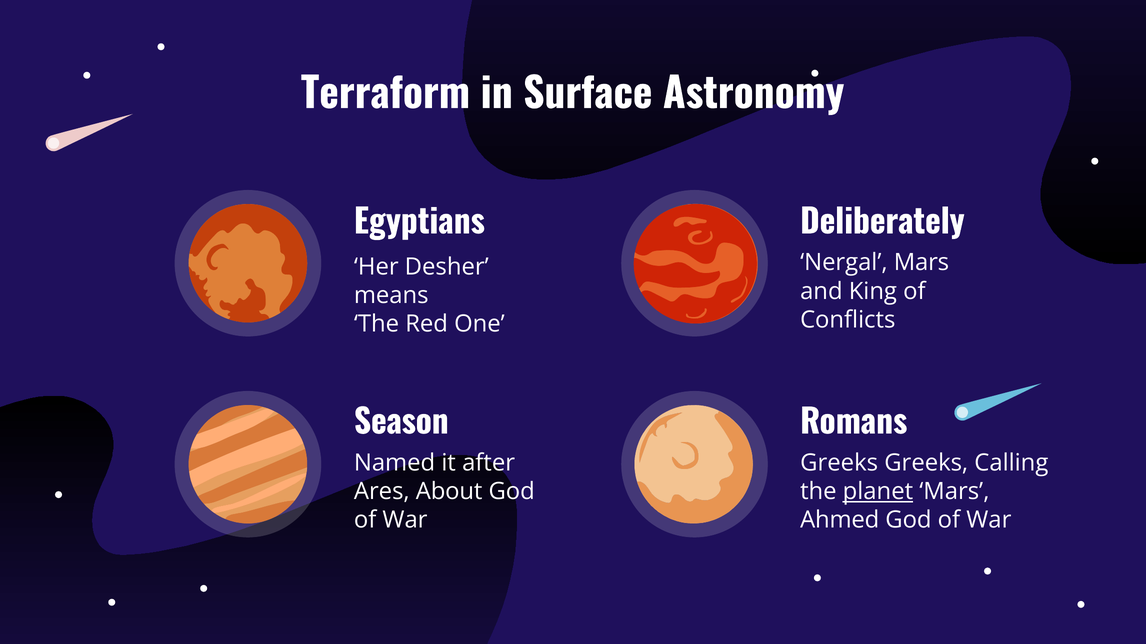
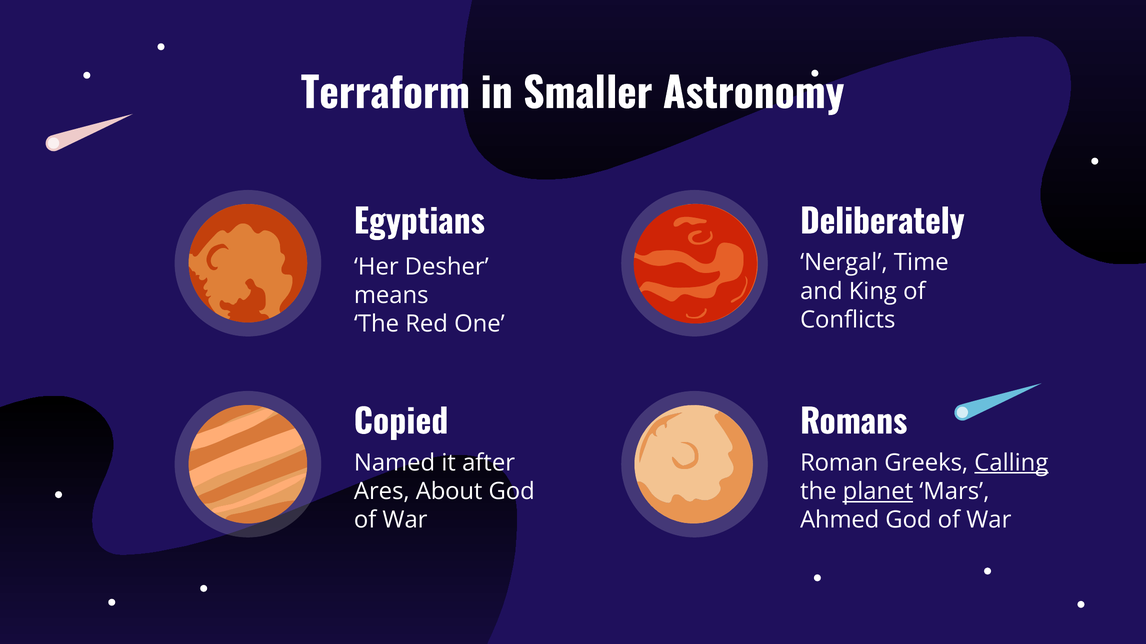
Surface: Surface -> Smaller
Nergal Mars: Mars -> Time
Season: Season -> Copied
Greeks at (839, 463): Greeks -> Roman
Calling underline: none -> present
